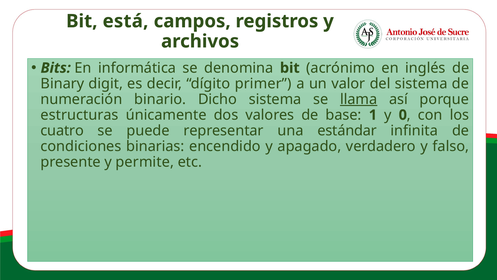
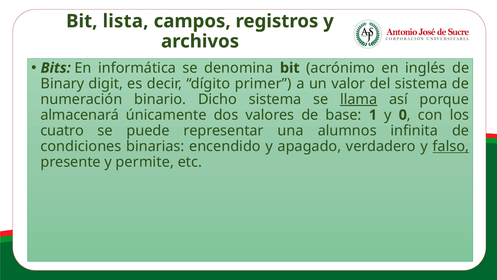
está: está -> lista
estructuras: estructuras -> almacenará
estándar: estándar -> alumnos
falso underline: none -> present
